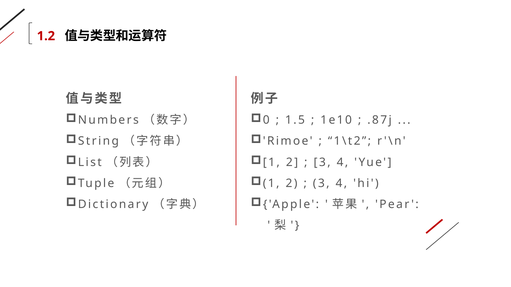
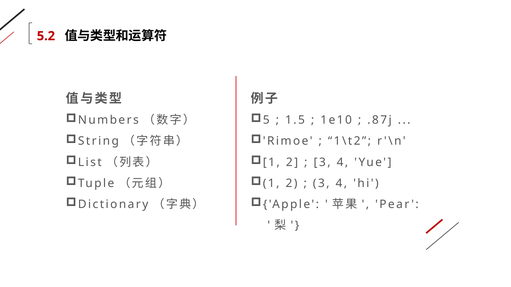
1.2: 1.2 -> 5.2
0: 0 -> 5
